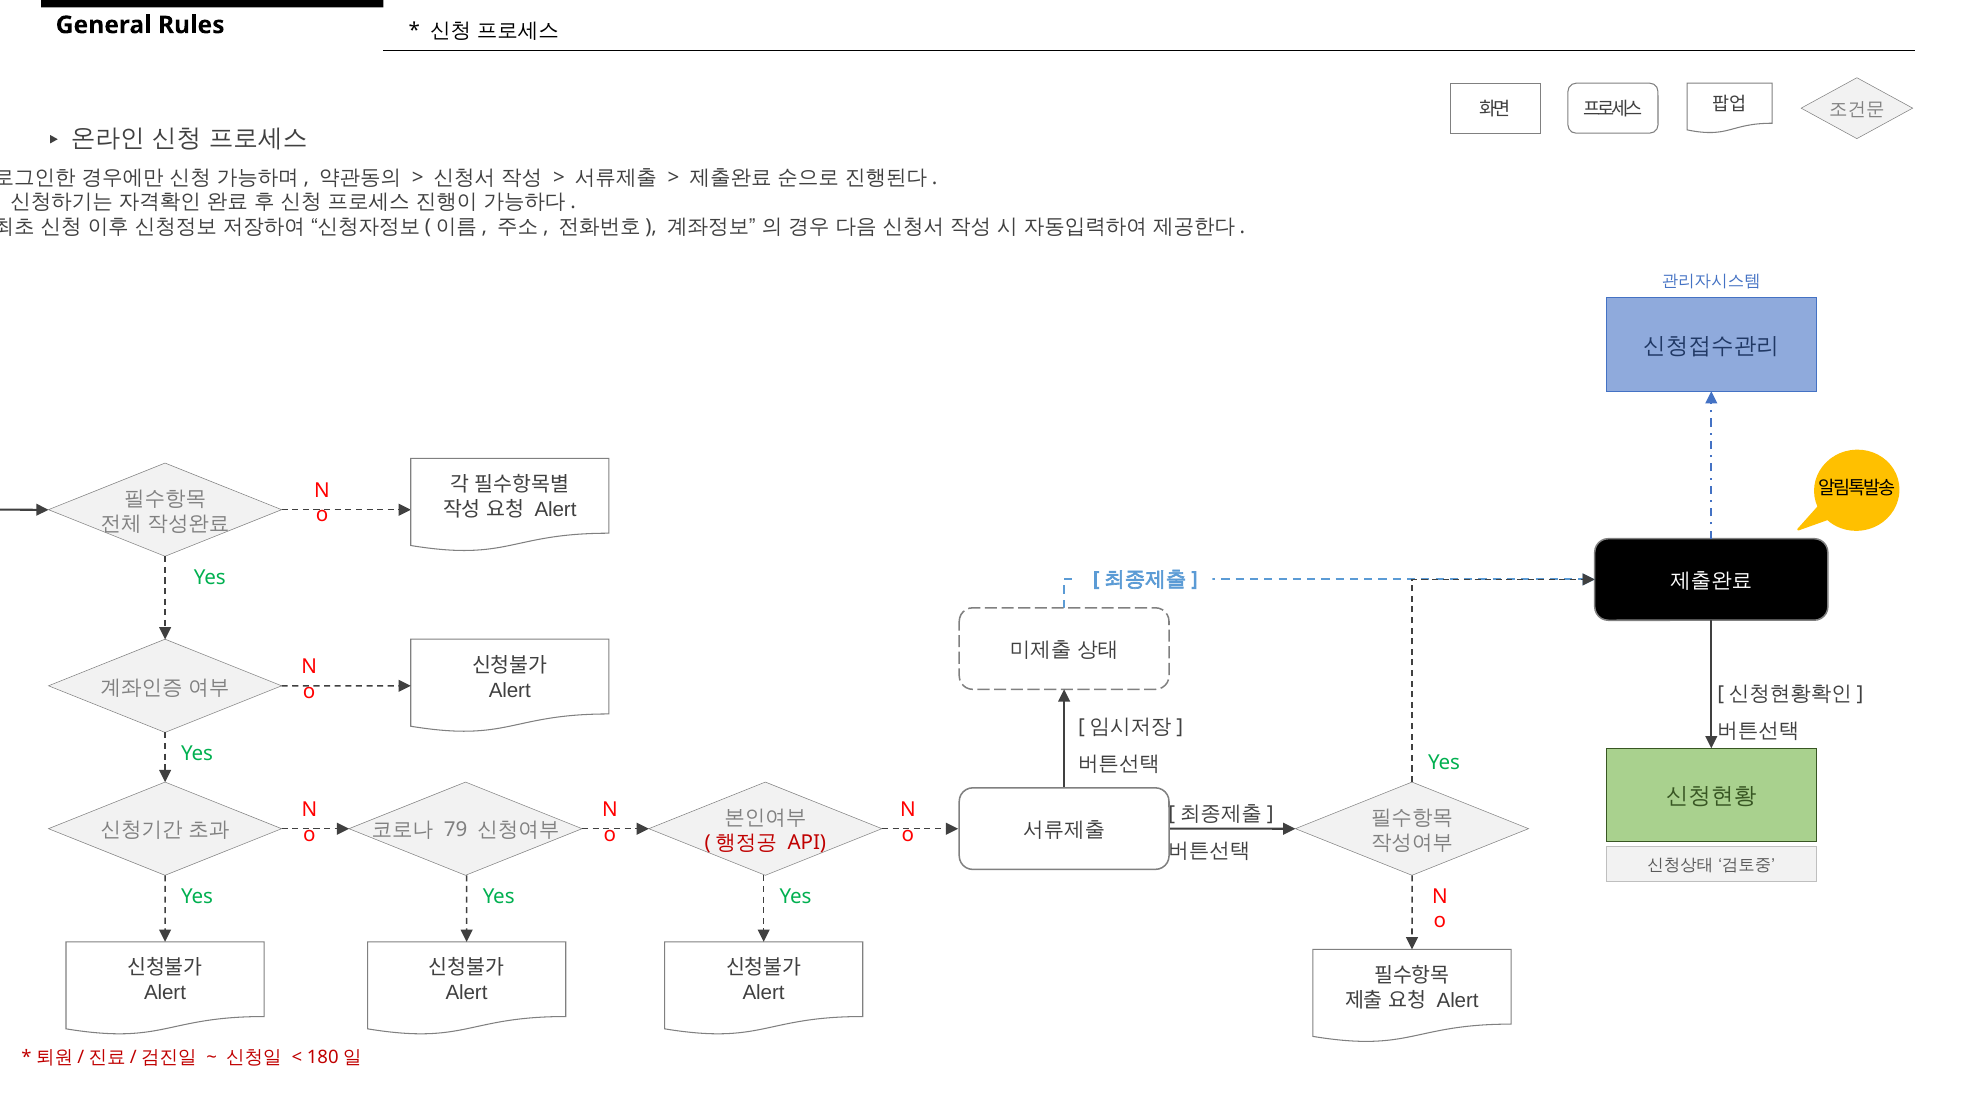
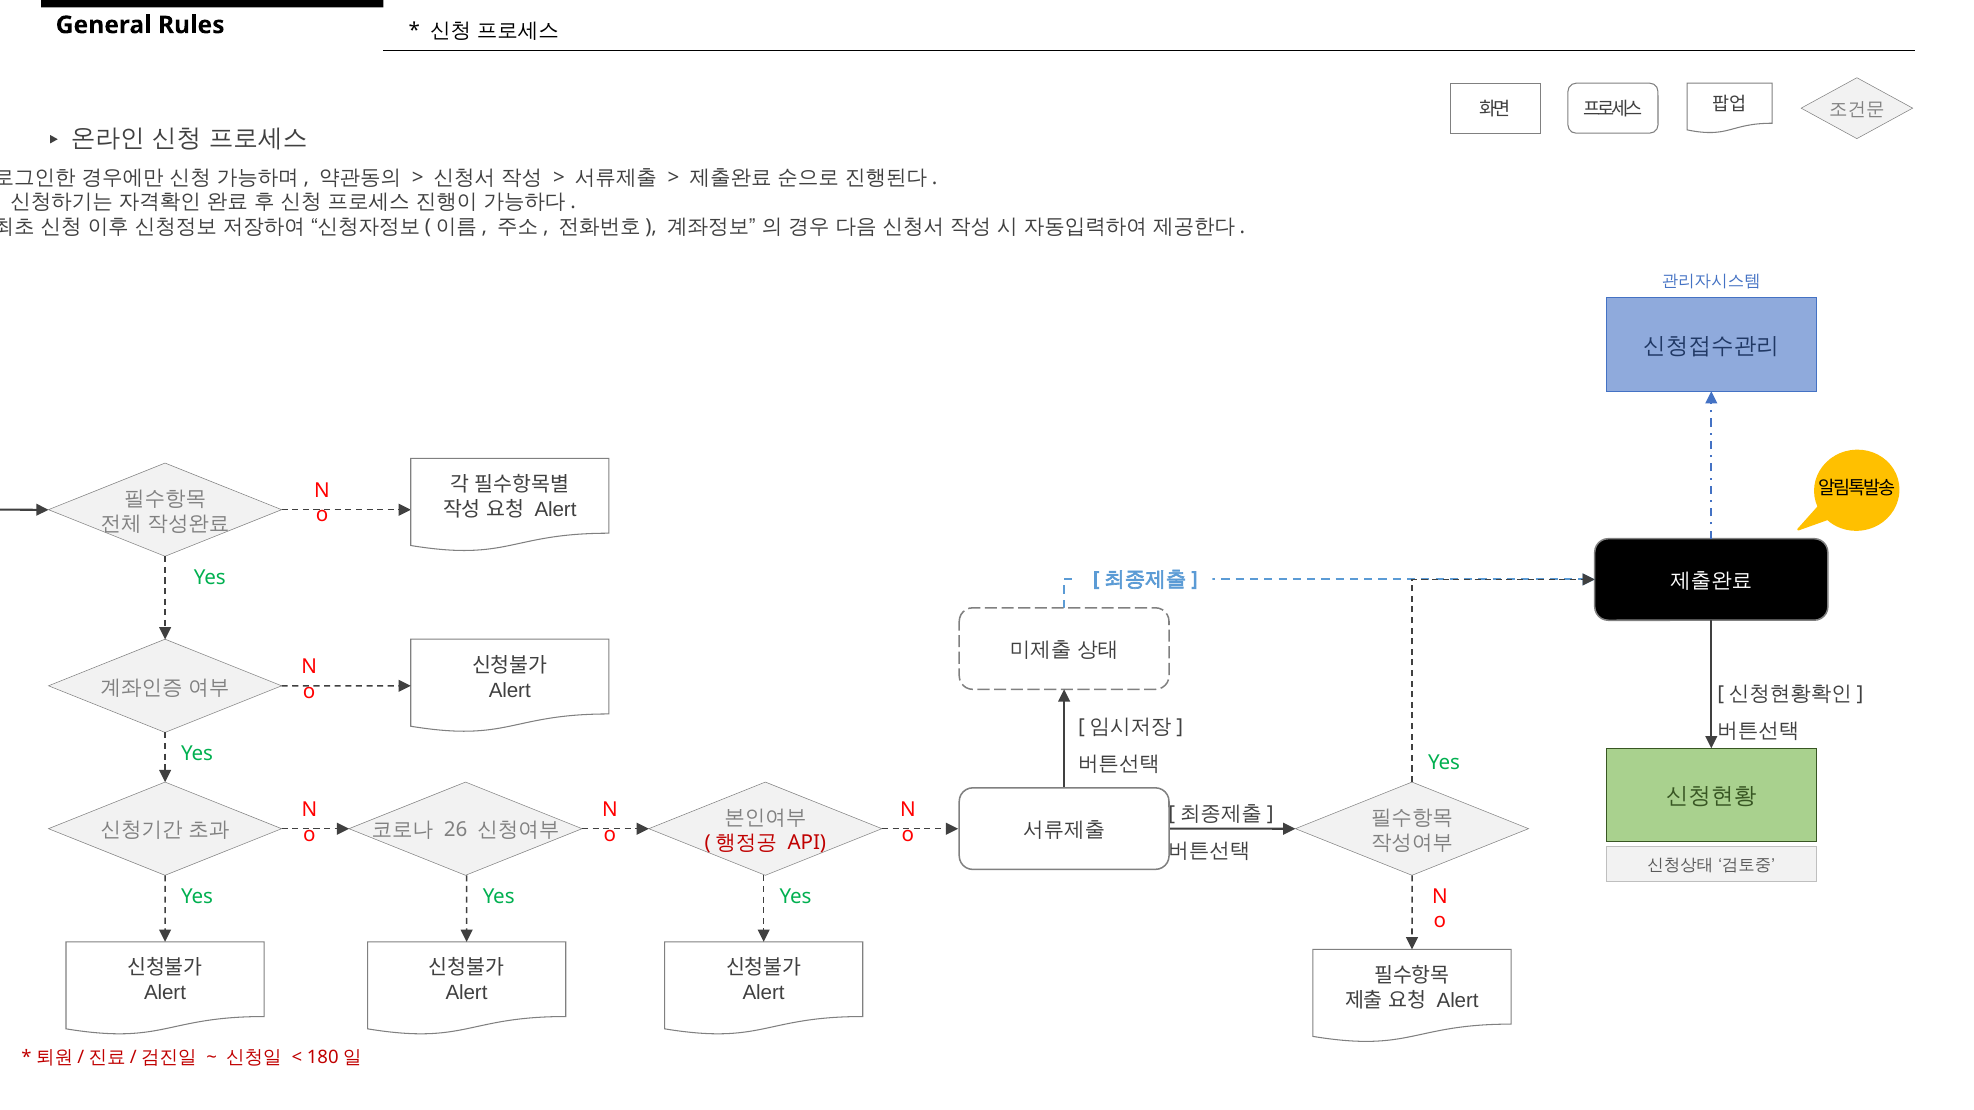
79: 79 -> 26
